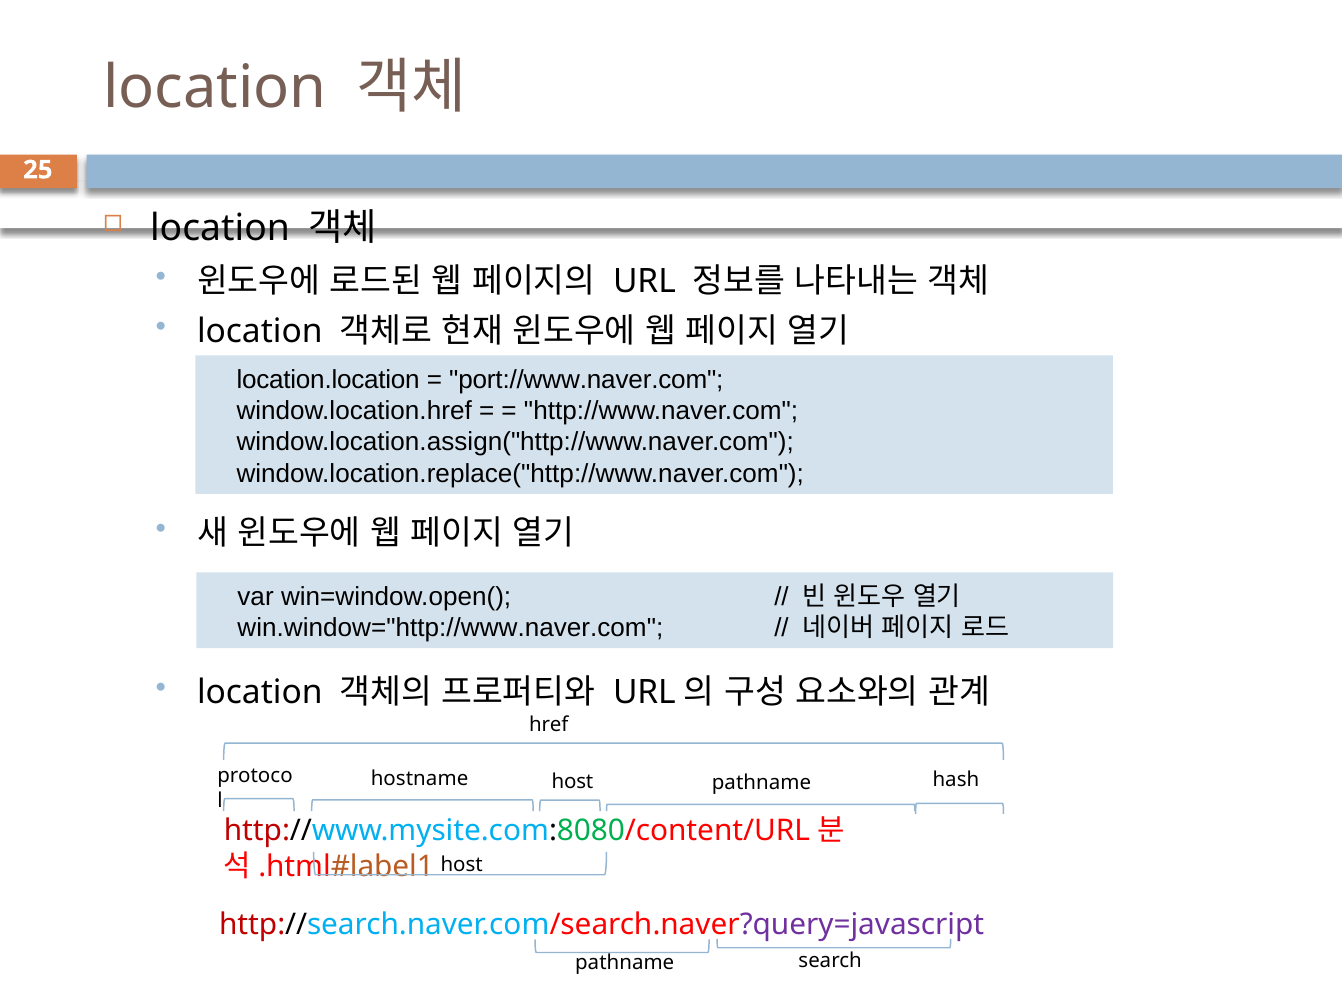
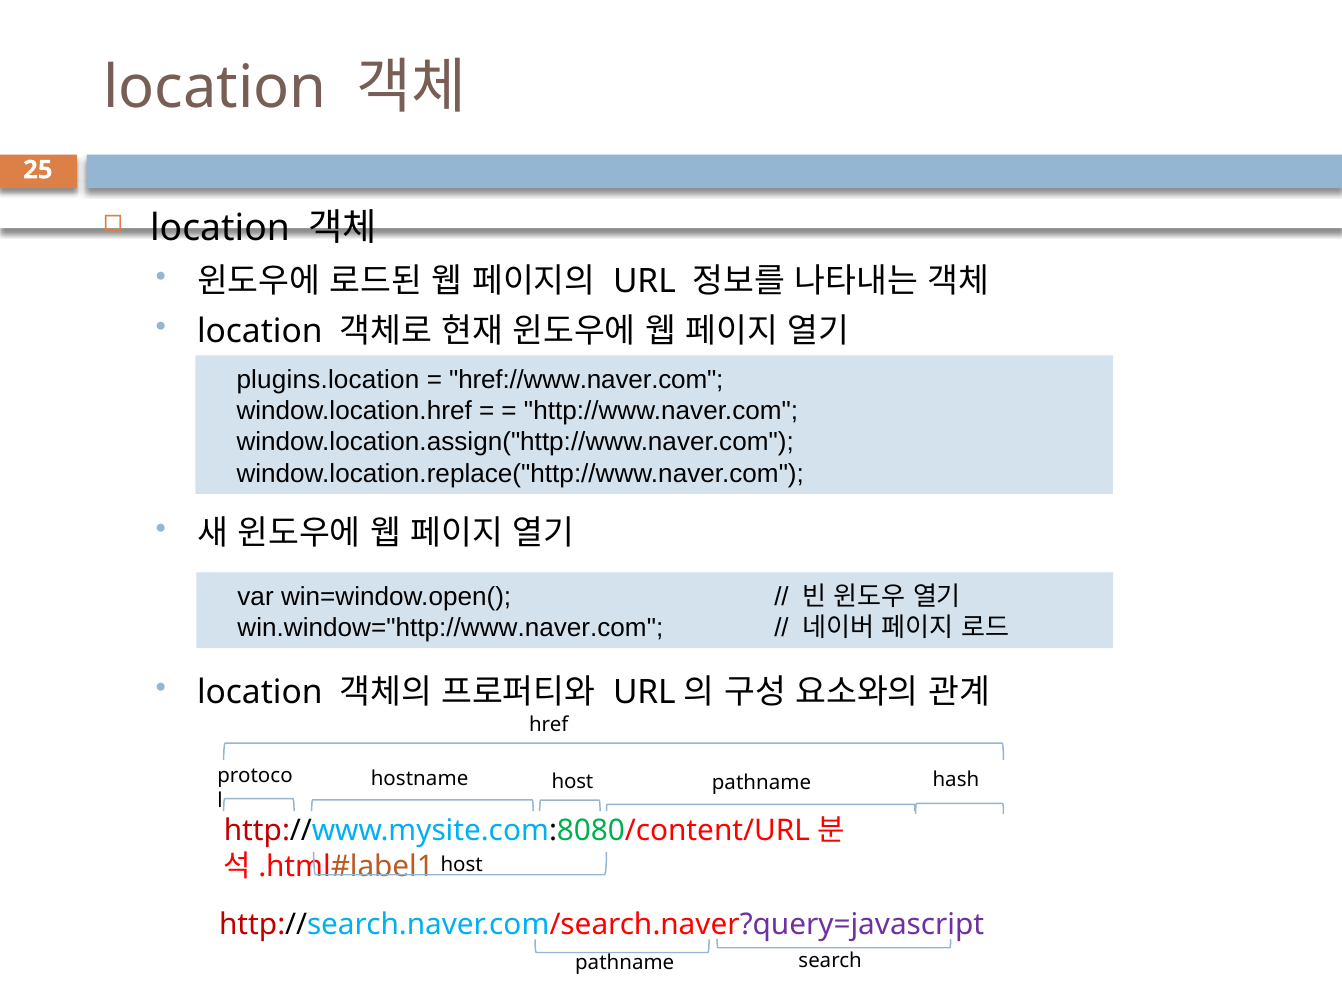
location.location: location.location -> plugins.location
port://www.naver.com: port://www.naver.com -> href://www.naver.com
